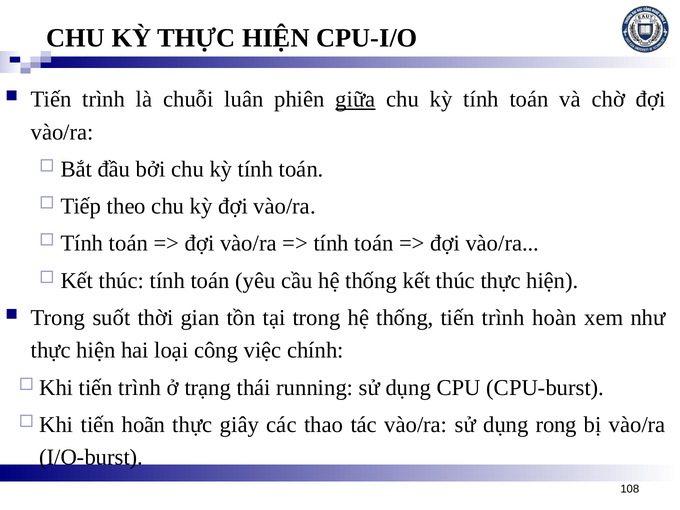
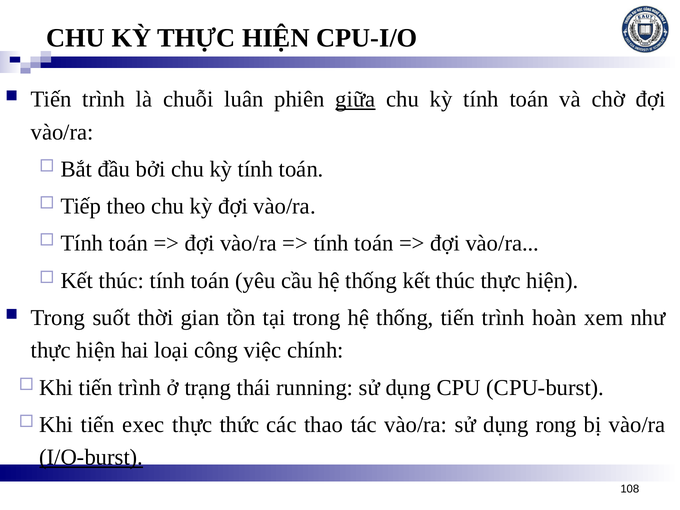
hoãn: hoãn -> exec
giây: giây -> thức
I/O-burst underline: none -> present
